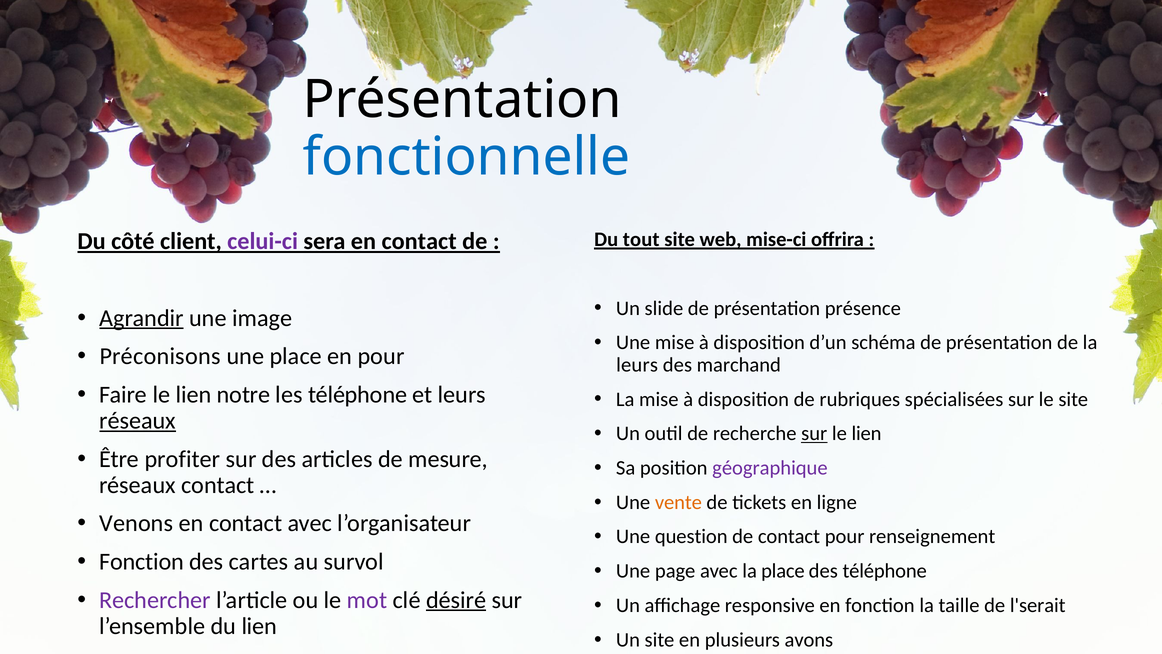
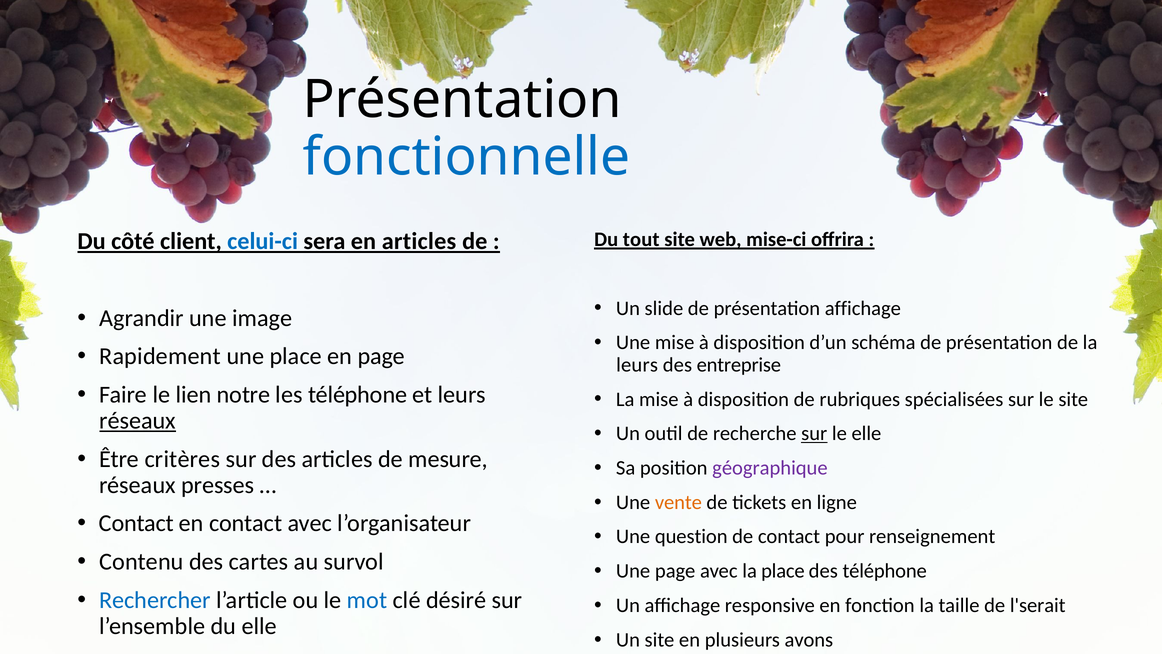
celui-ci colour: purple -> blue
sera en contact: contact -> articles
présentation présence: présence -> affichage
Agrandir underline: present -> none
Préconisons: Préconisons -> Rapidement
en pour: pour -> page
marchand: marchand -> entreprise
lien at (867, 433): lien -> elle
profiter: profiter -> critères
réseaux contact: contact -> presses
Venons at (136, 523): Venons -> Contact
Fonction at (142, 561): Fonction -> Contenu
Rechercher colour: purple -> blue
mot colour: purple -> blue
désiré underline: present -> none
du lien: lien -> elle
